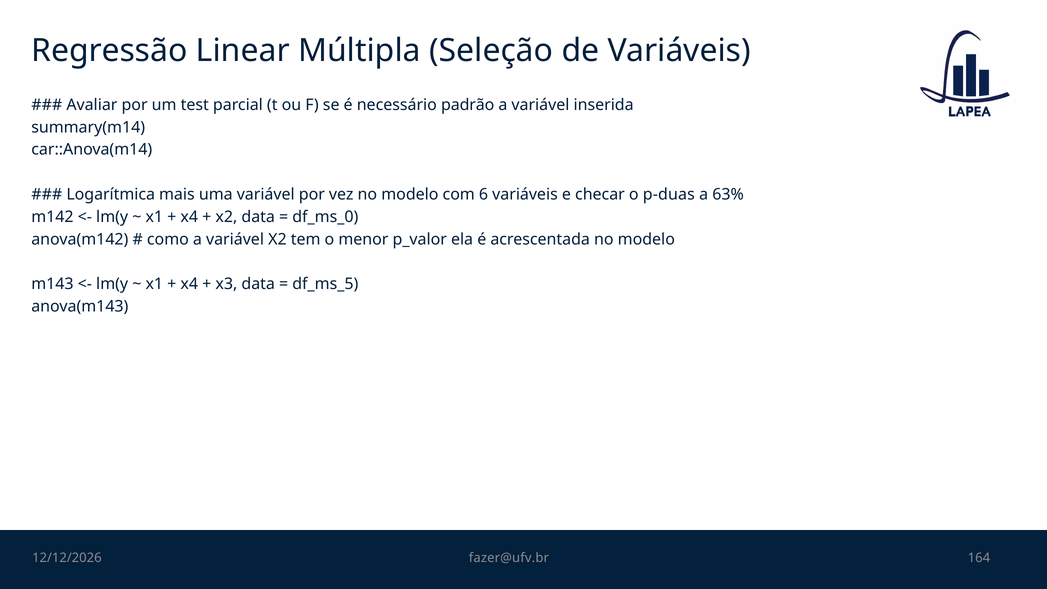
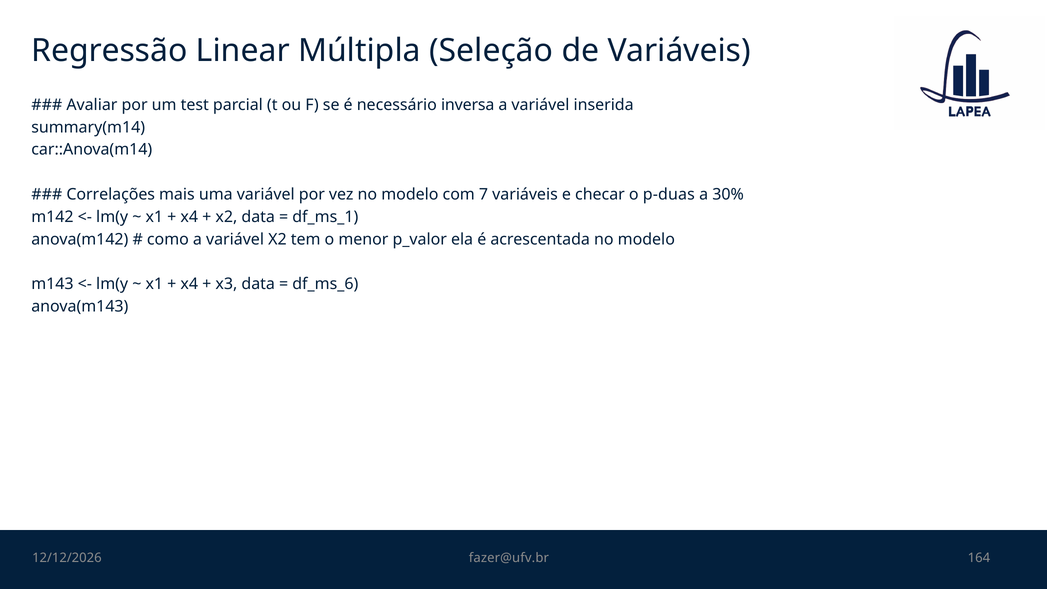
padrão: padrão -> inversa
Logarítmica: Logarítmica -> Correlações
6: 6 -> 7
63%: 63% -> 30%
df_ms_0: df_ms_0 -> df_ms_1
df_ms_5: df_ms_5 -> df_ms_6
